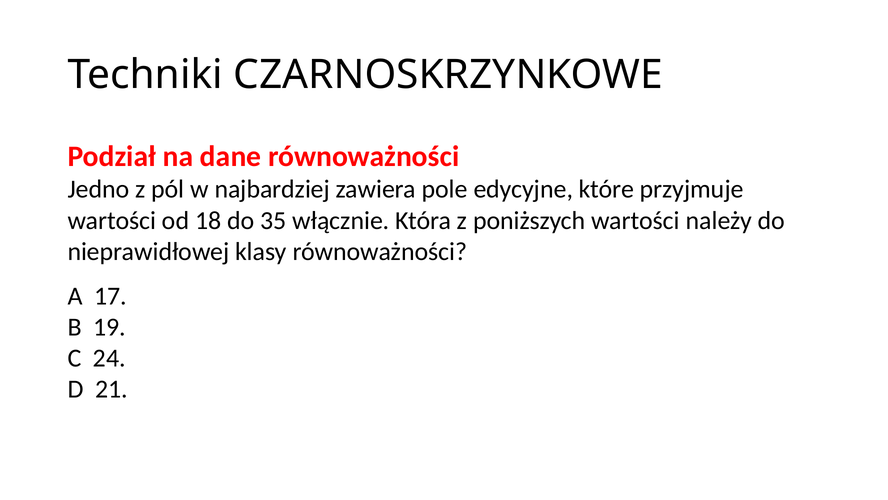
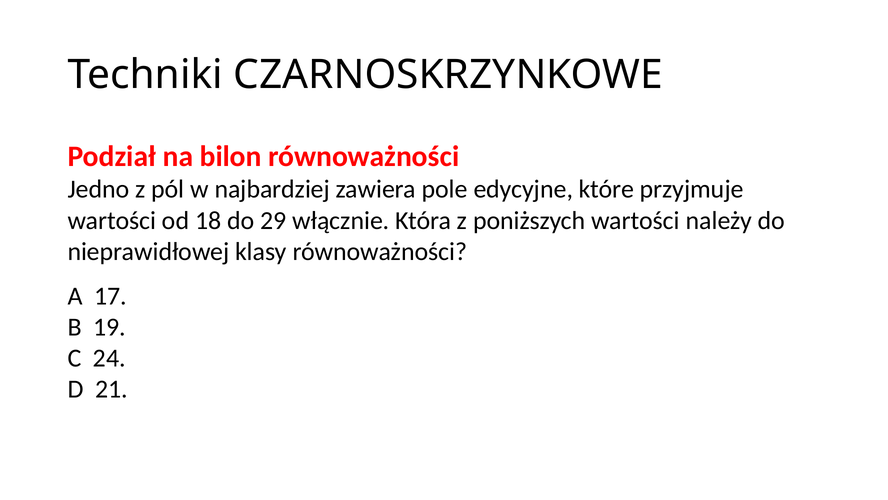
dane: dane -> bilon
35: 35 -> 29
